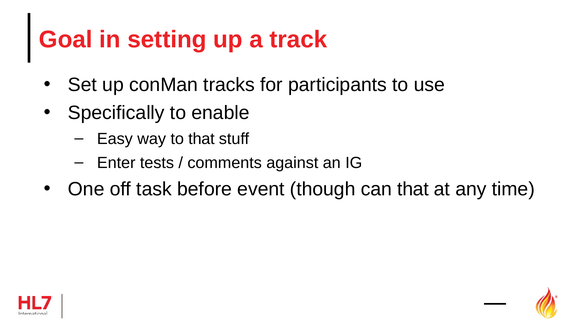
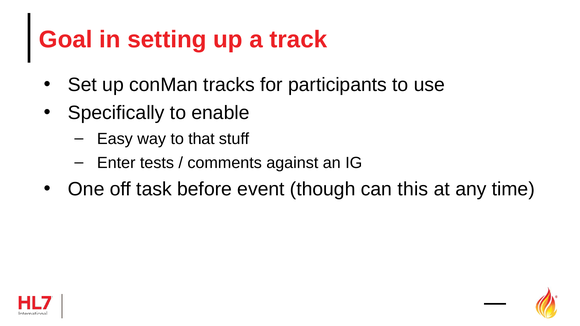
can that: that -> this
